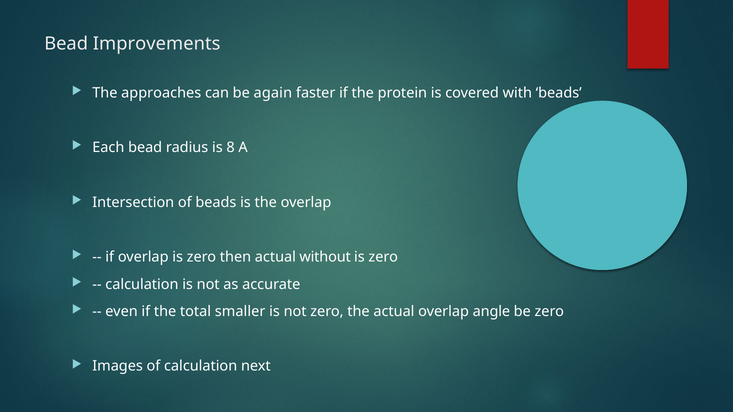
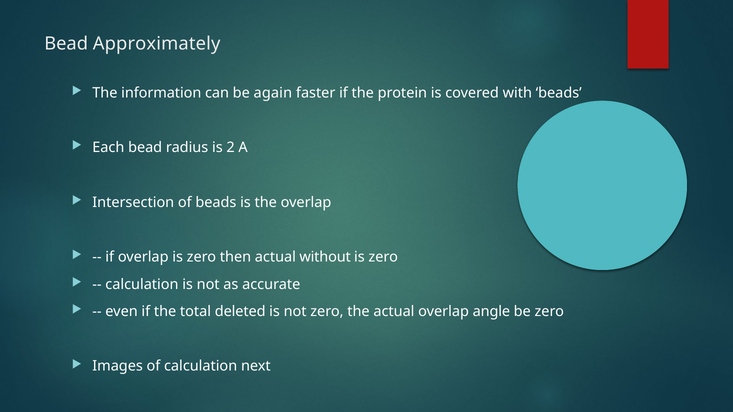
Improvements: Improvements -> Approximately
approaches: approaches -> information
8: 8 -> 2
smaller: smaller -> deleted
